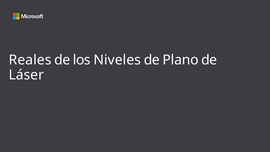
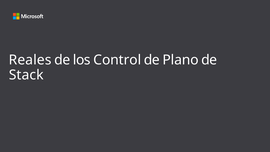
Niveles: Niveles -> Control
Láser: Láser -> Stack
